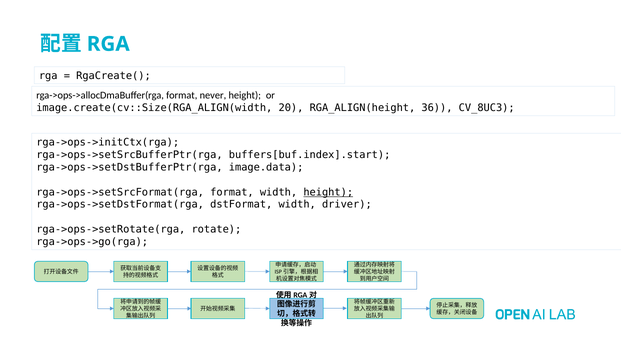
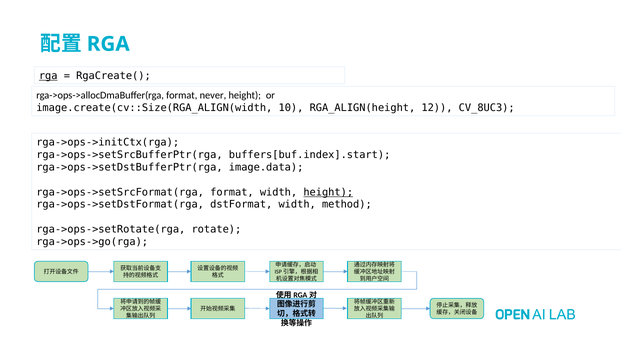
rga at (48, 76) underline: none -> present
20: 20 -> 10
36: 36 -> 12
driver: driver -> method
